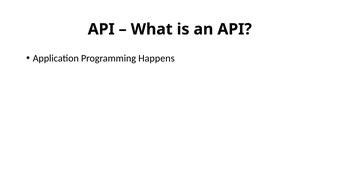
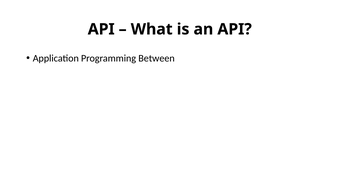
Happens: Happens -> Between
